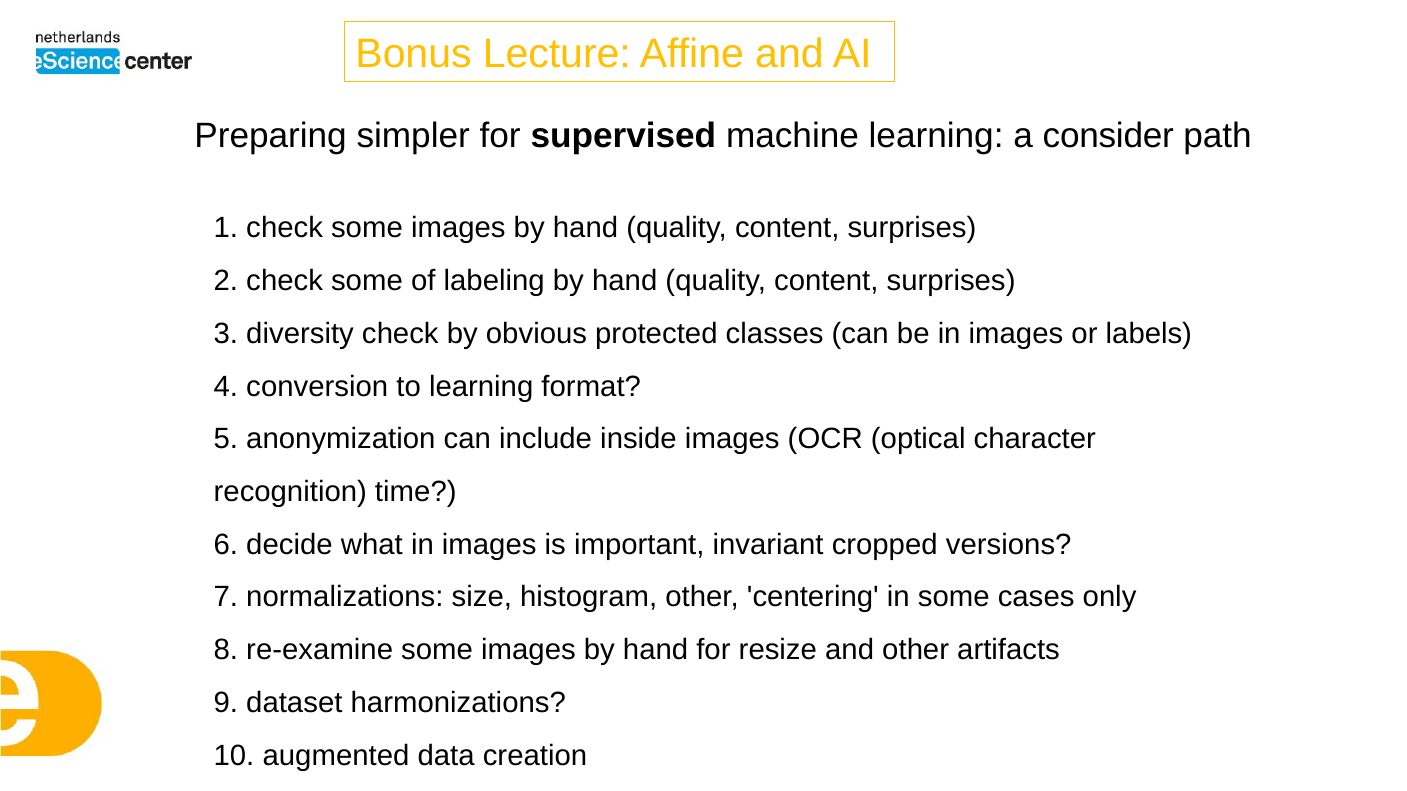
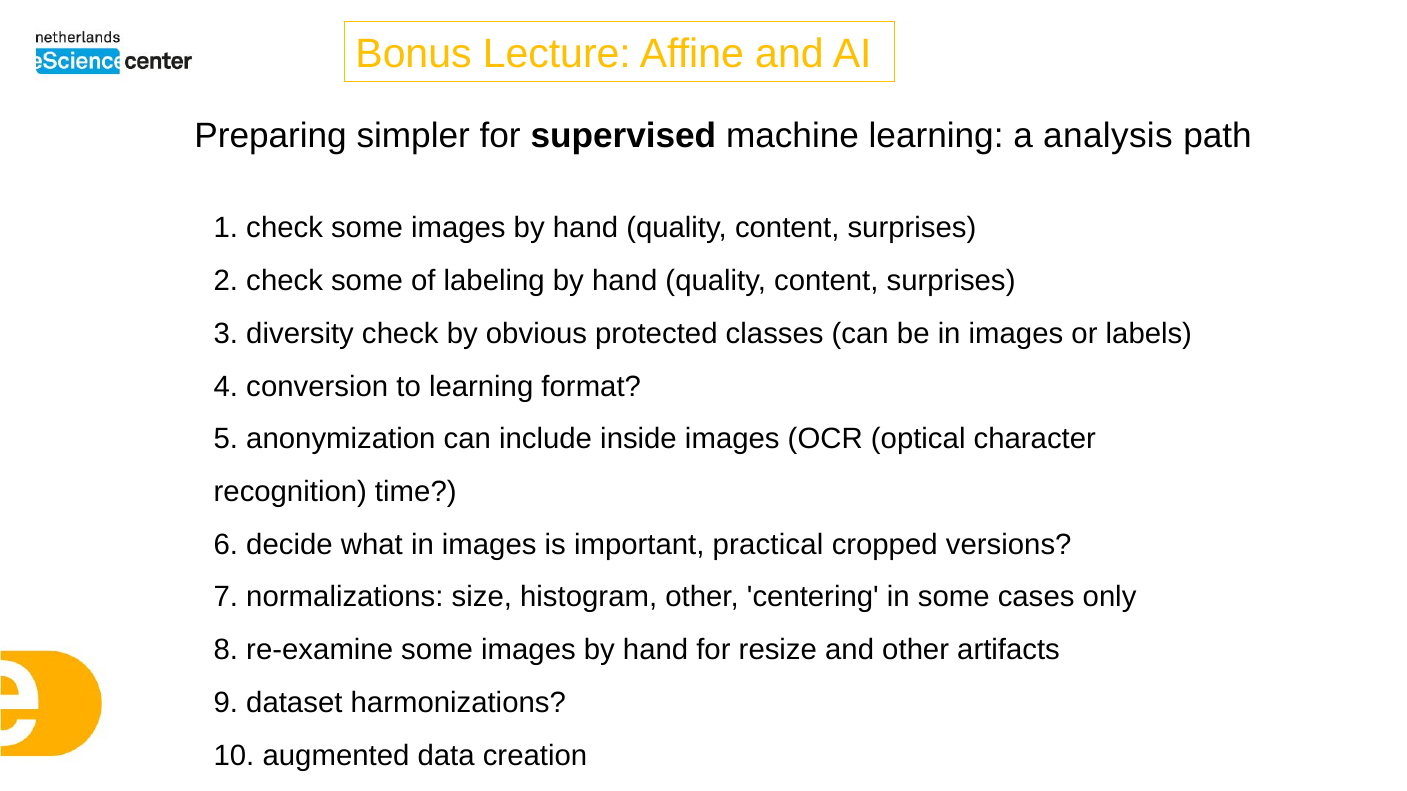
consider: consider -> analysis
invariant: invariant -> practical
